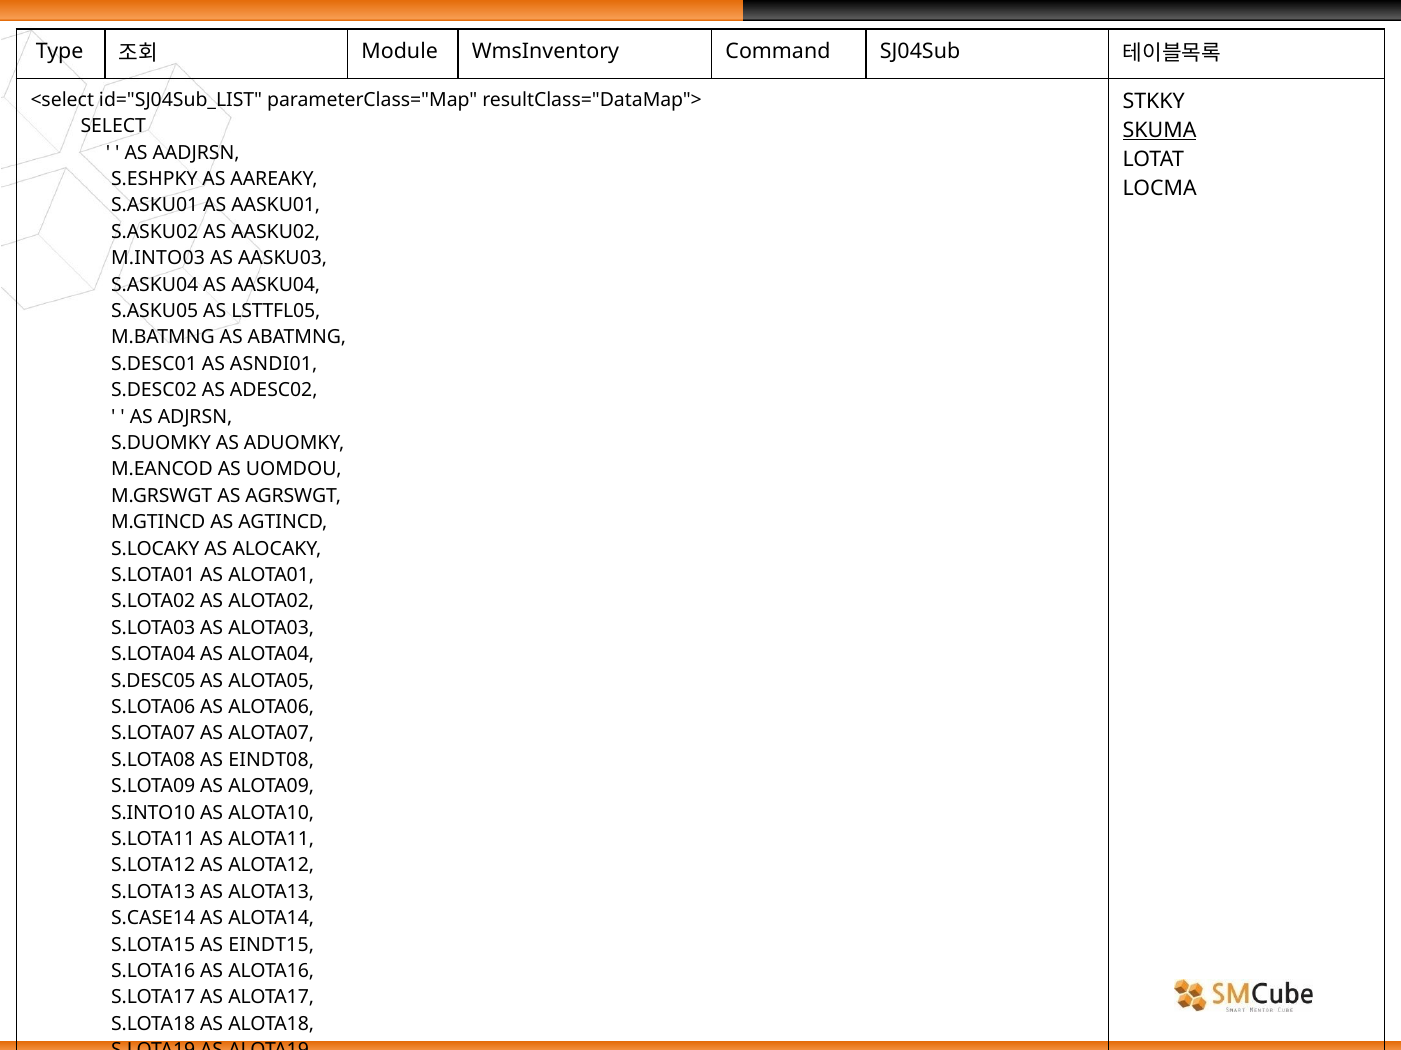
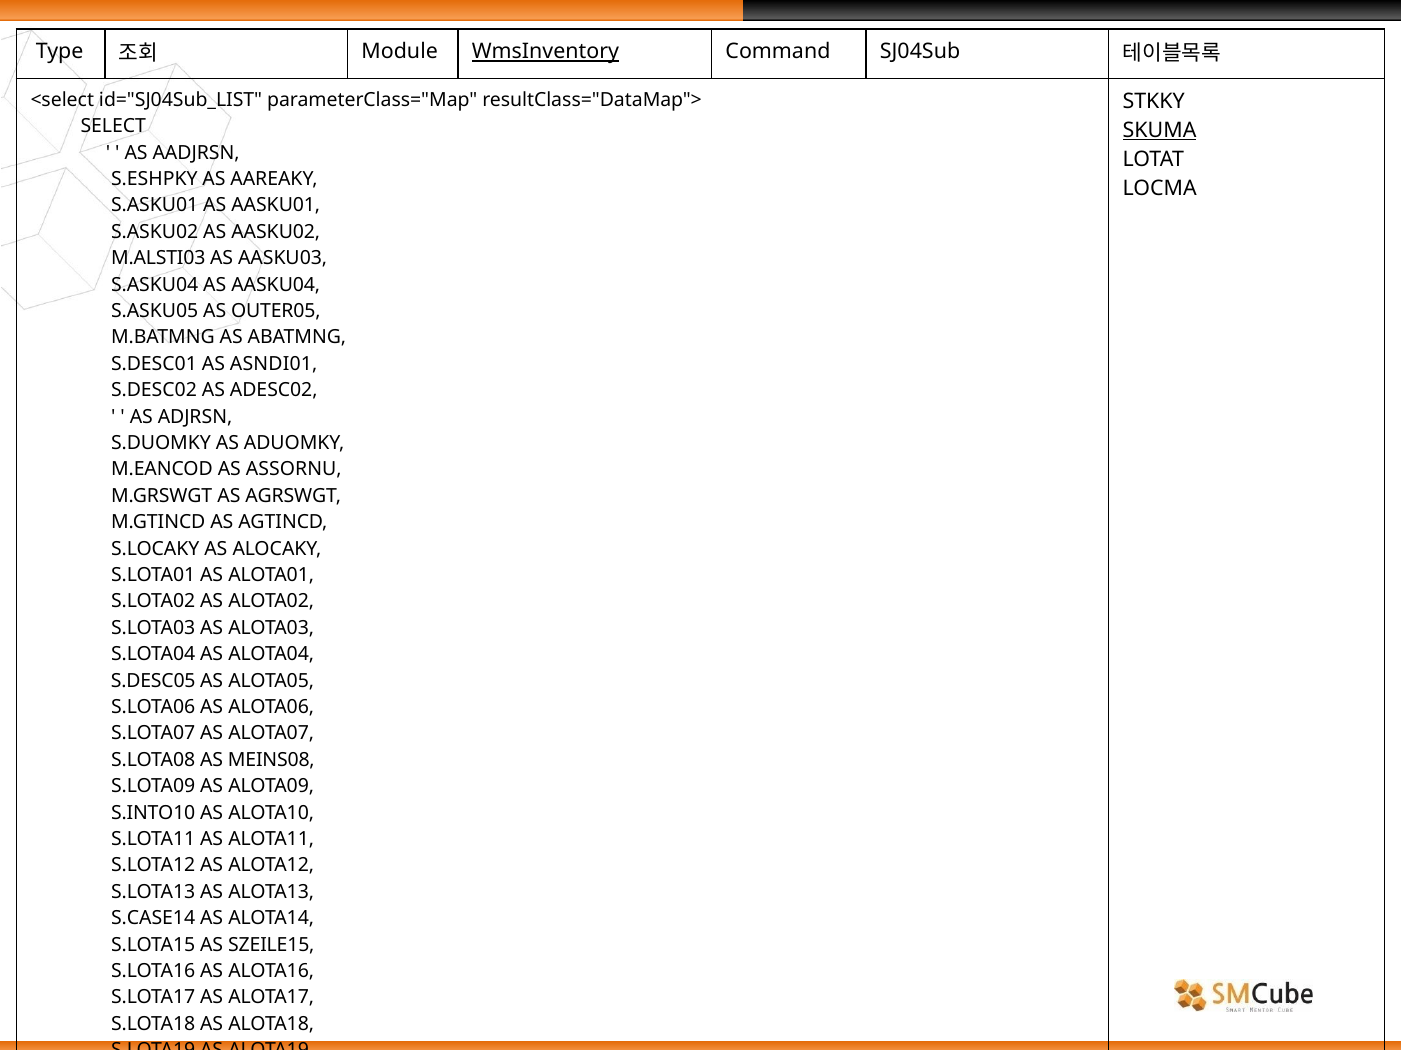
WmsInventory underline: none -> present
M.INTO03: M.INTO03 -> M.ALSTI03
LSTTFL05: LSTTFL05 -> OUTER05
UOMDOU: UOMDOU -> ASSORNU
EINDT08: EINDT08 -> MEINS08
EINDT15: EINDT15 -> SZEILE15
